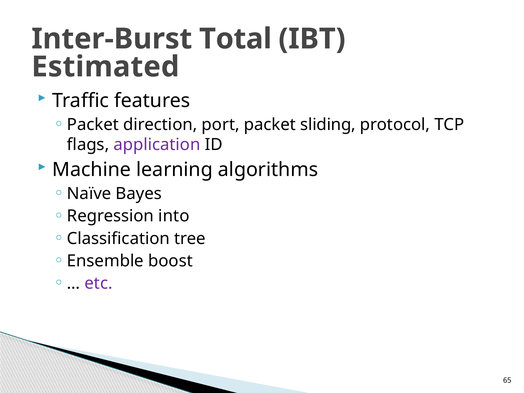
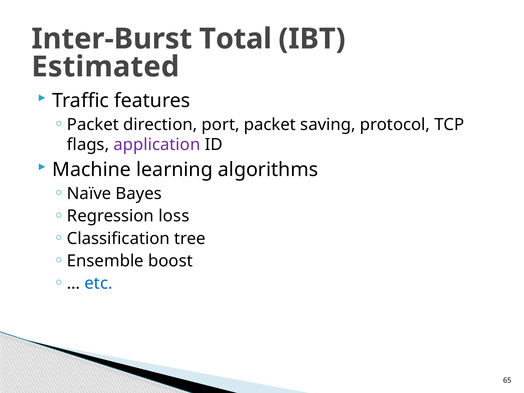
sliding: sliding -> saving
into: into -> loss
etc colour: purple -> blue
